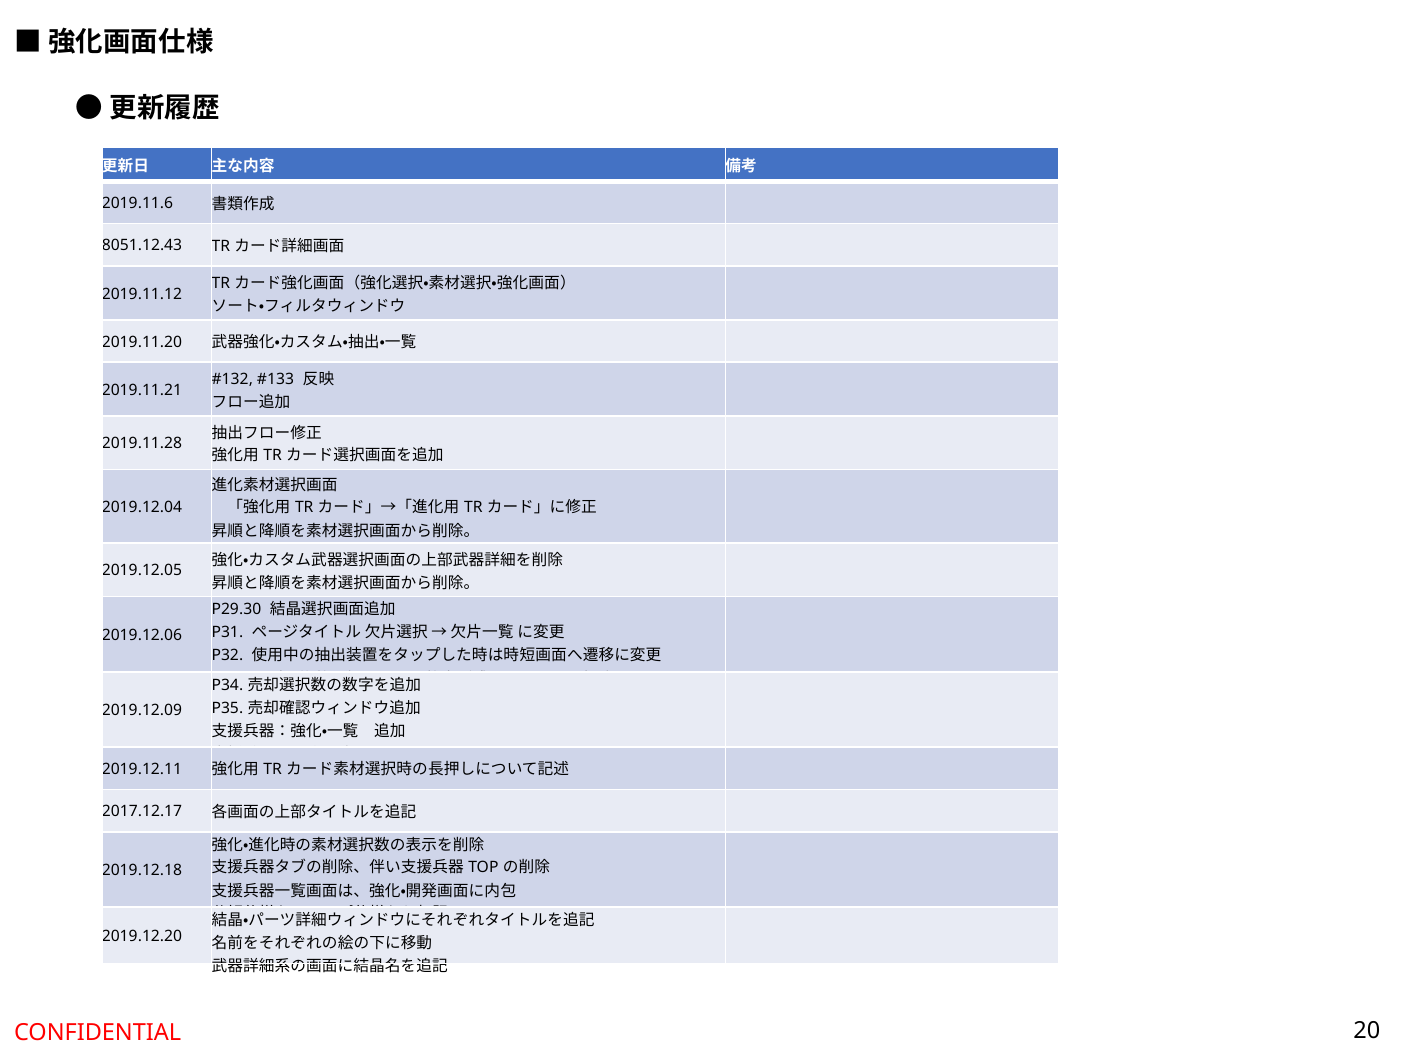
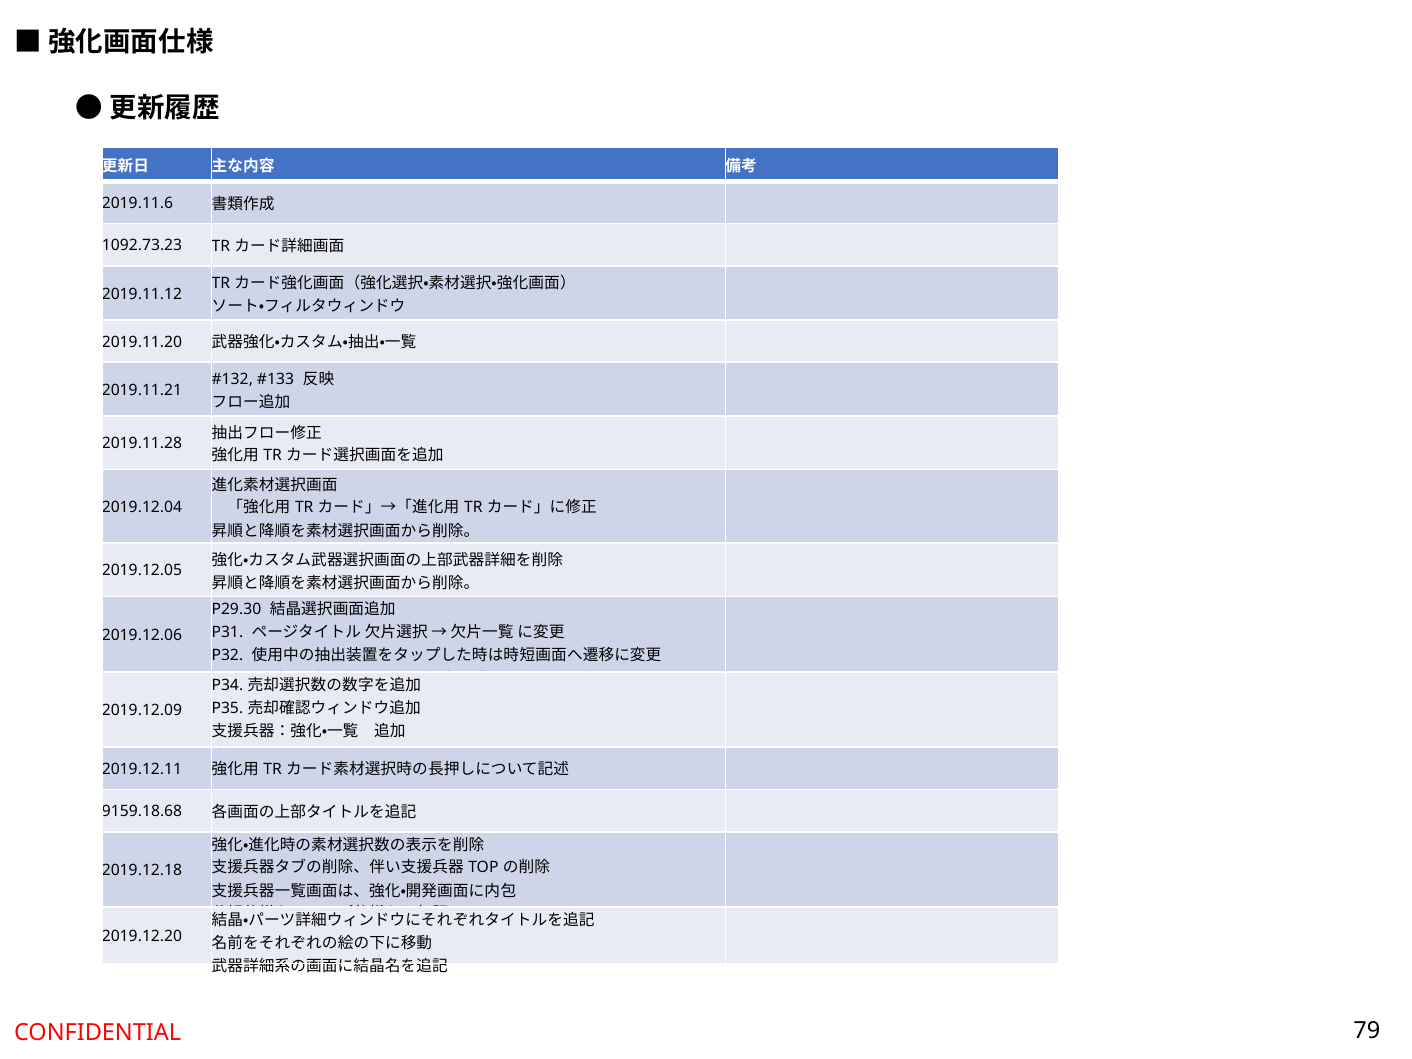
8051.12.43: 8051.12.43 -> 1092.73.23
2017.12.17: 2017.12.17 -> 9159.18.68
20: 20 -> 79
